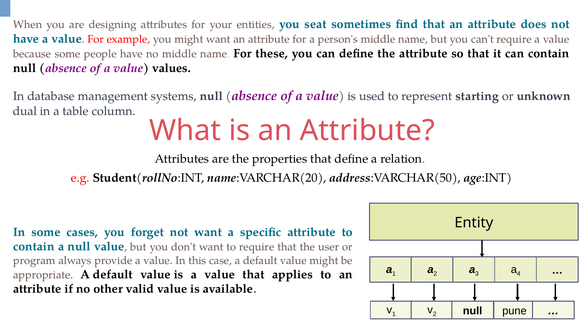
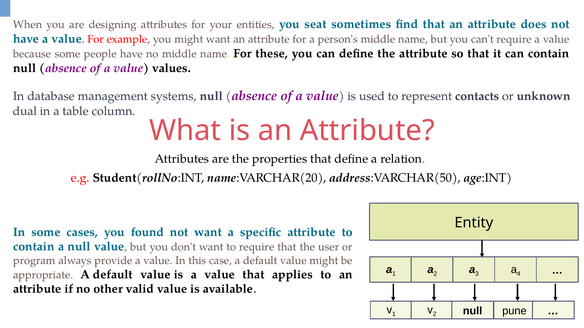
starting: starting -> contacts
forget: forget -> found
